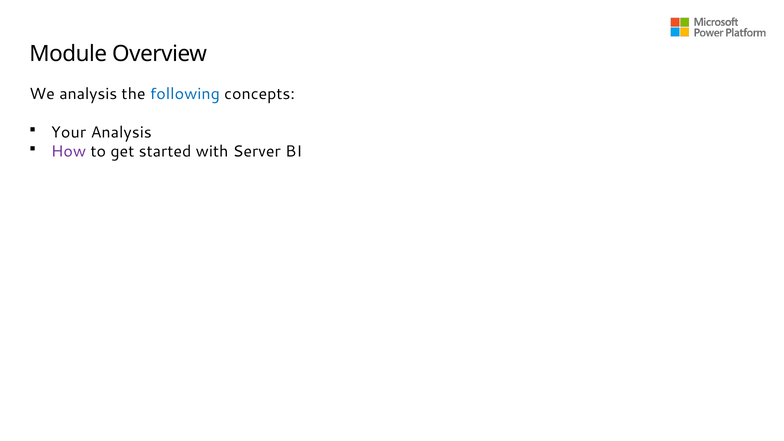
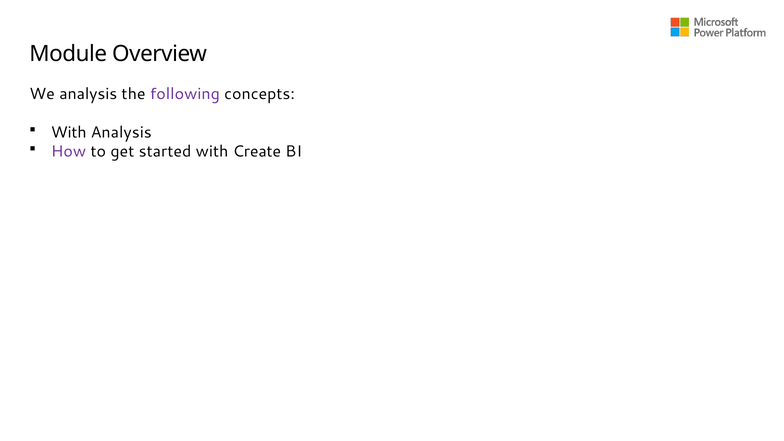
following colour: blue -> purple
Your at (69, 132): Your -> With
Server: Server -> Create
